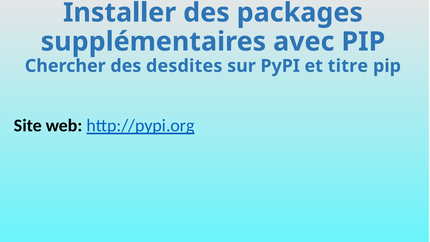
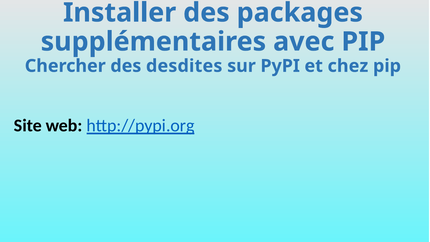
titre: titre -> chez
